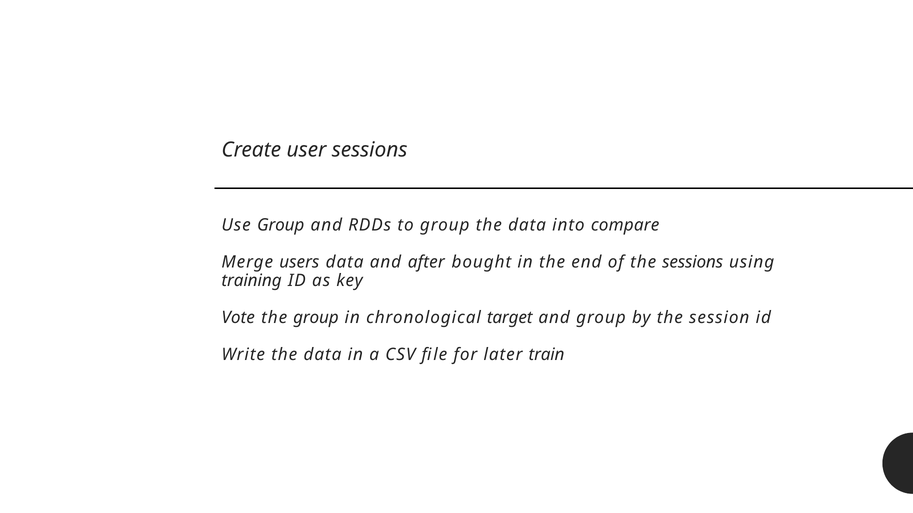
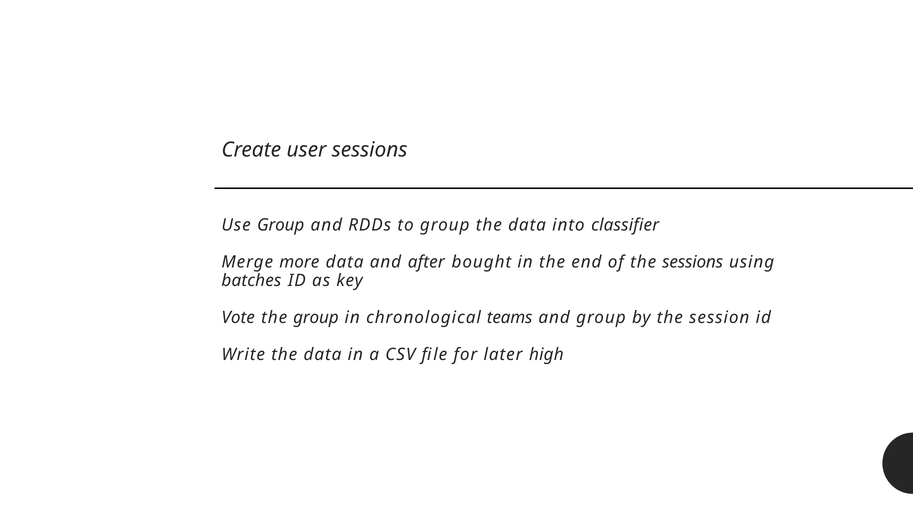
compare: compare -> classifier
users: users -> more
training: training -> batches
target: target -> teams
train: train -> high
